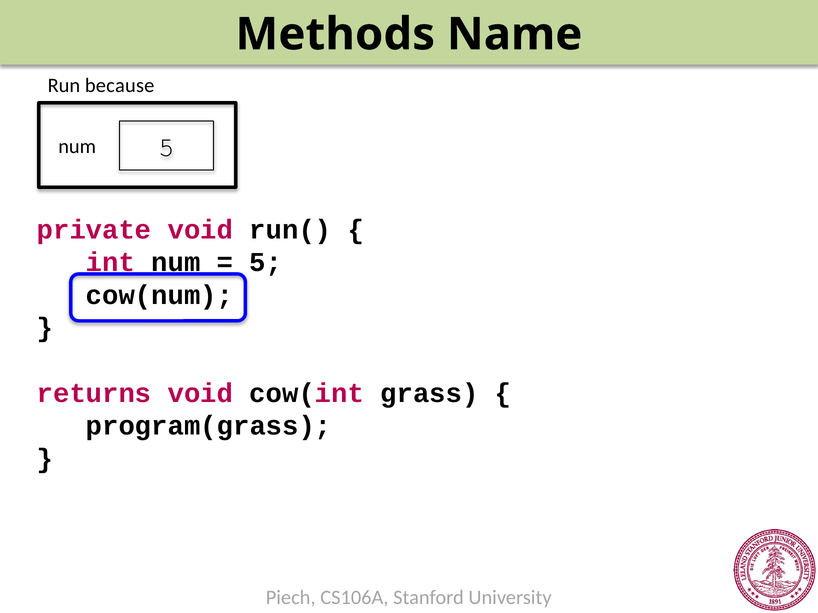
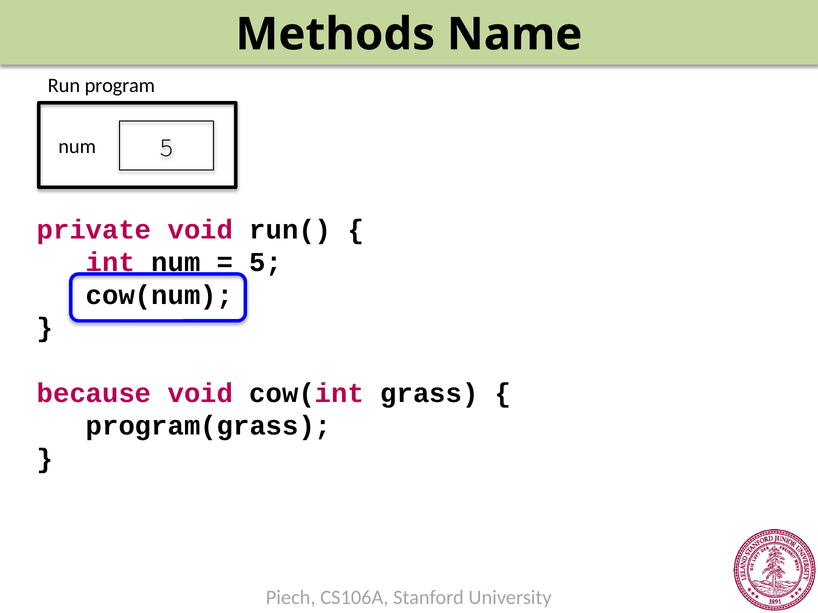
because: because -> program
returns: returns -> because
